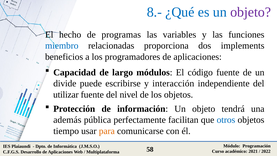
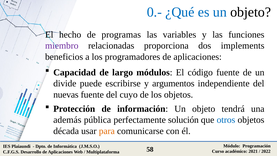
8.-: 8.- -> 0.-
objeto at (251, 12) colour: purple -> black
miembro colour: blue -> purple
interacción: interacción -> argumentos
utilizar: utilizar -> nuevas
nivel: nivel -> cuyo
facilitan: facilitan -> solución
tiempo: tiempo -> década
